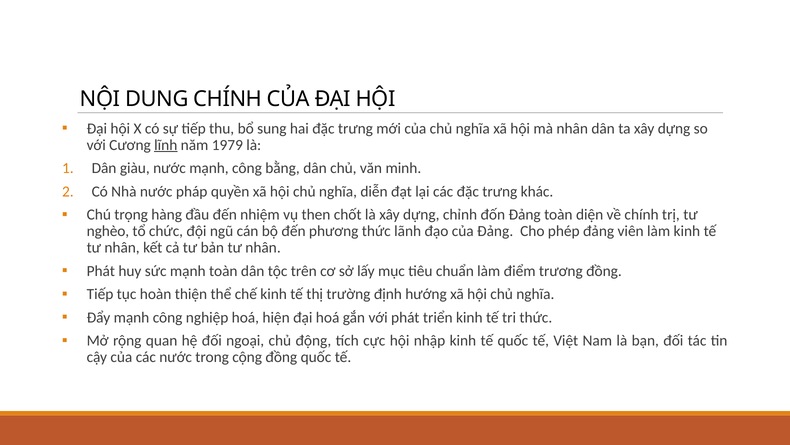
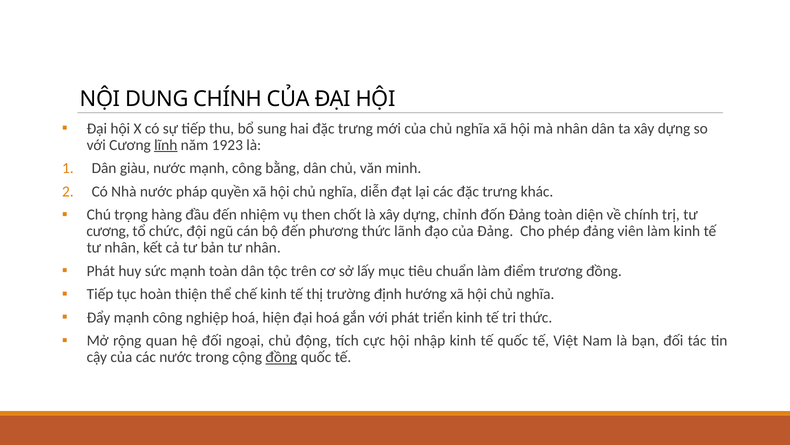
1979: 1979 -> 1923
nghèo at (108, 231): nghèo -> cương
đồng at (281, 357) underline: none -> present
